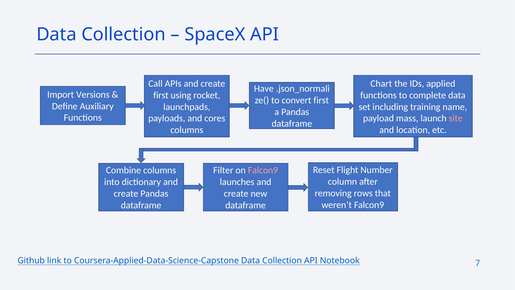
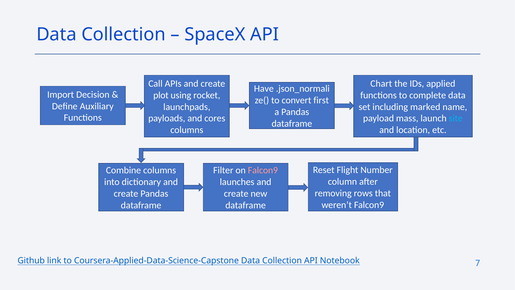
Versions: Versions -> Decision
first at (161, 95): first -> plot
training: training -> marked
site colour: pink -> light blue
